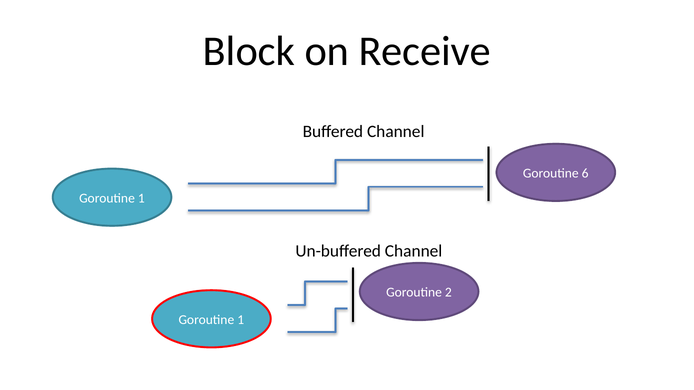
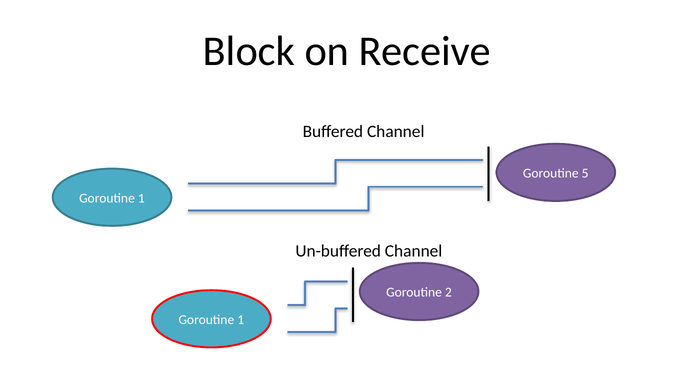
6: 6 -> 5
